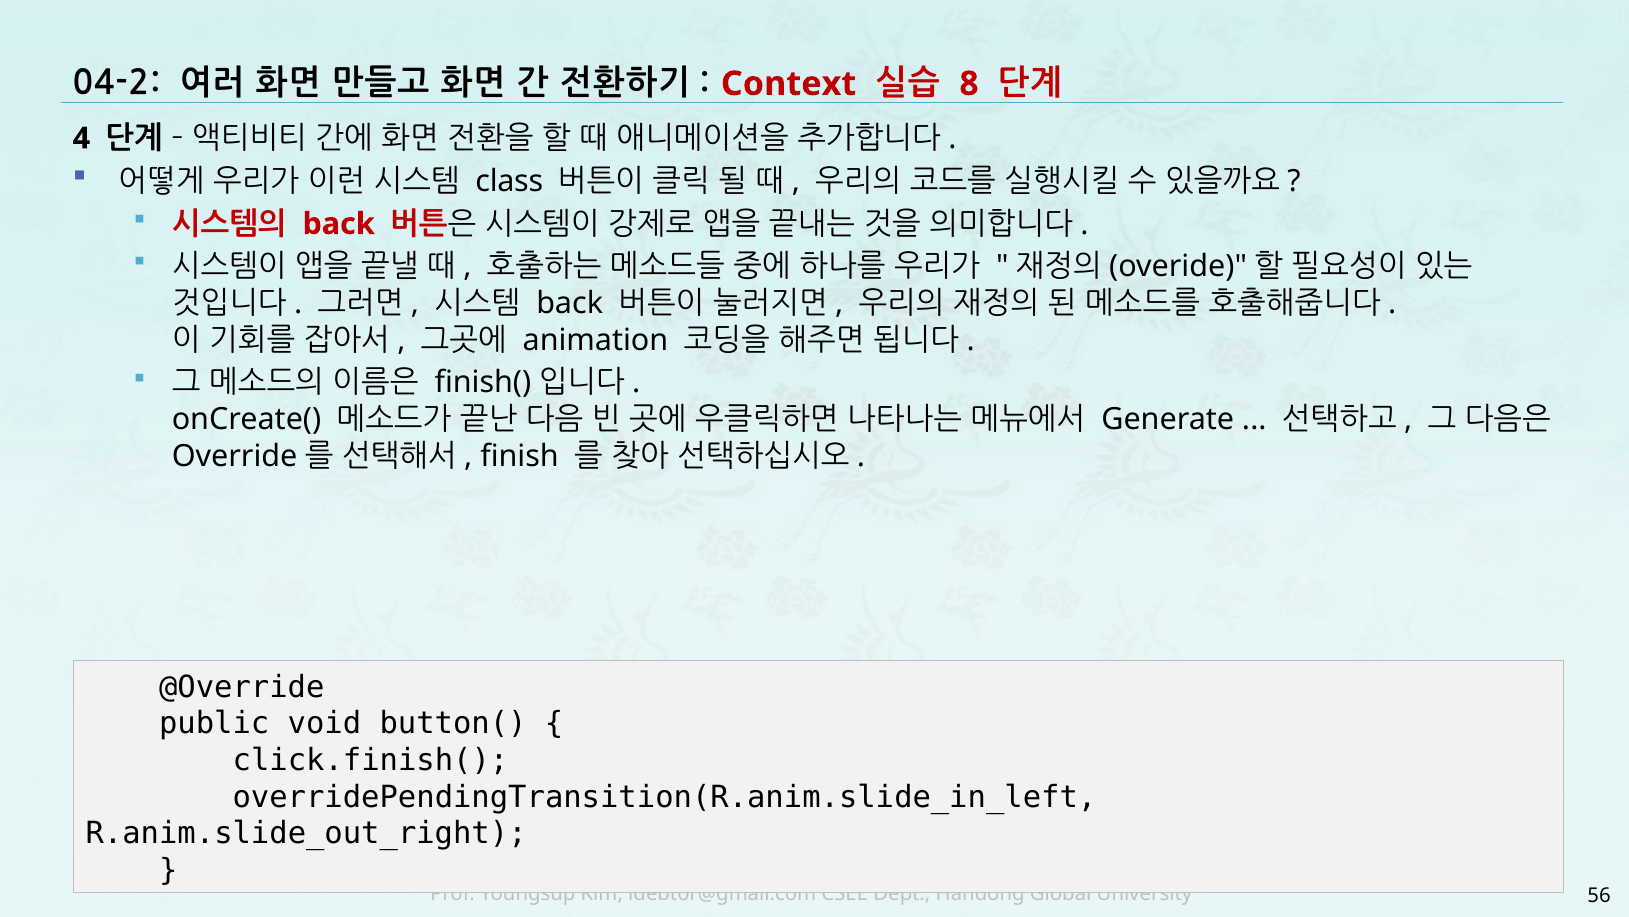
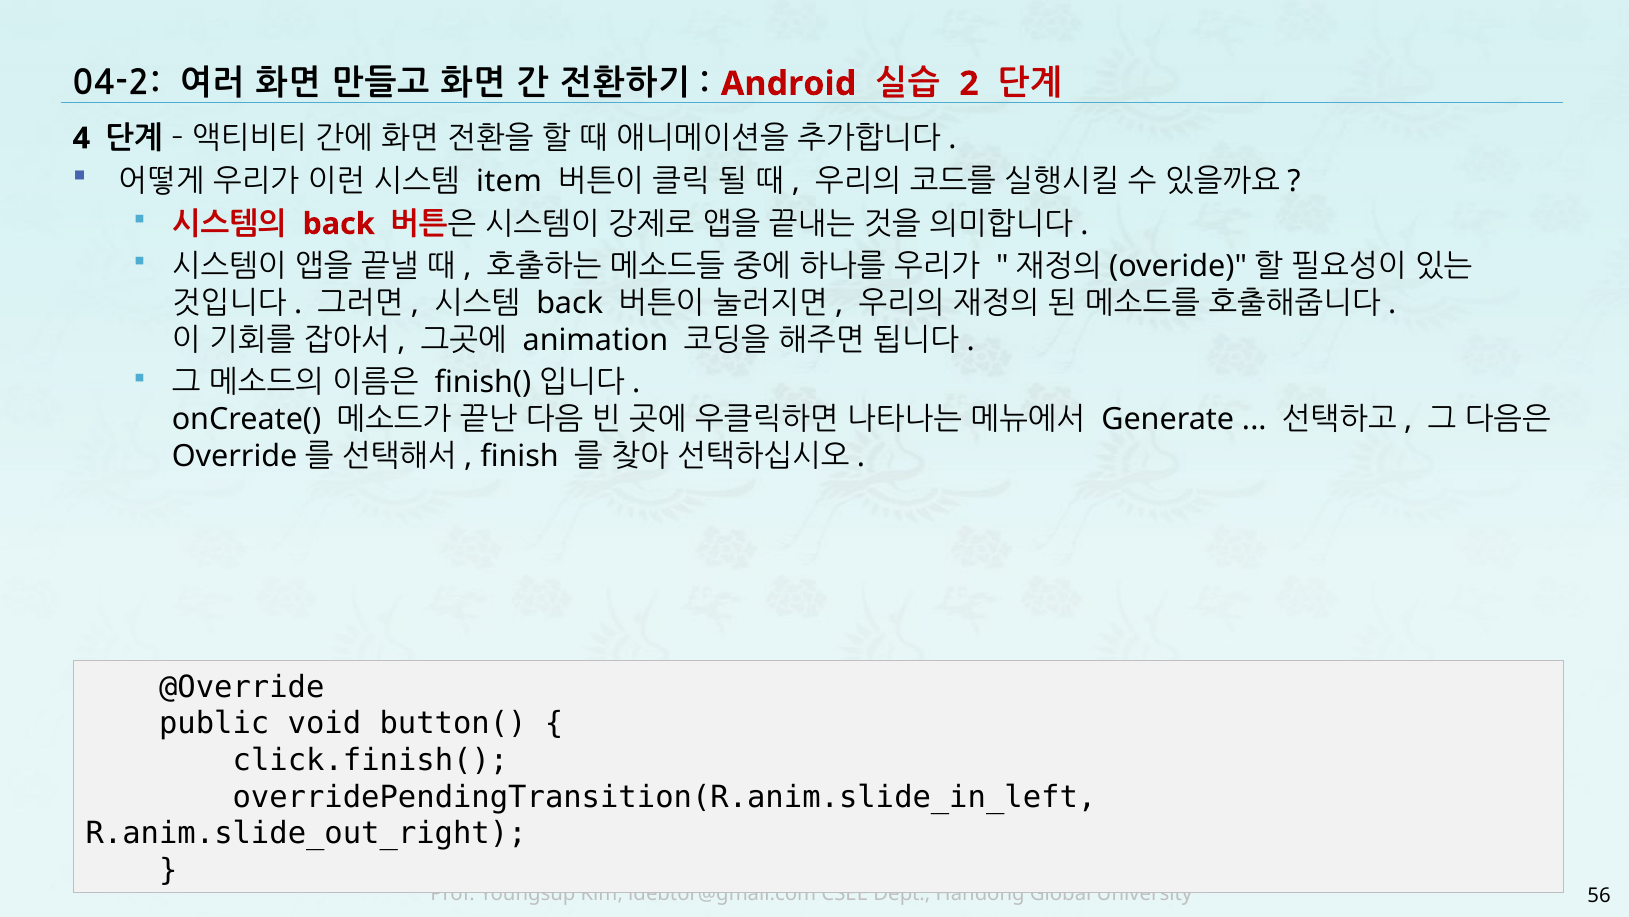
Context: Context -> Android
8: 8 -> 2
class: class -> item
